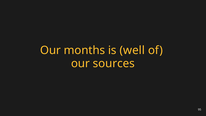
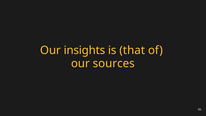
months: months -> insights
well: well -> that
